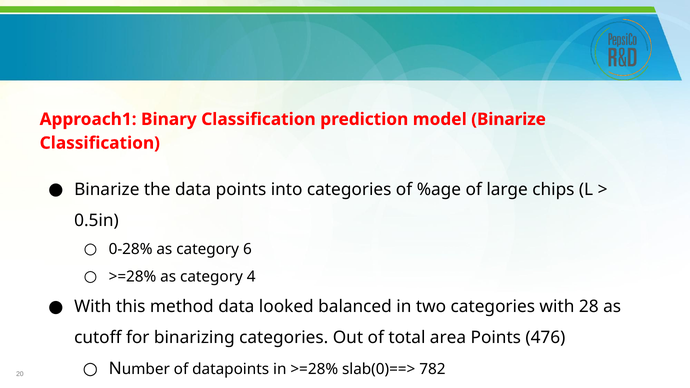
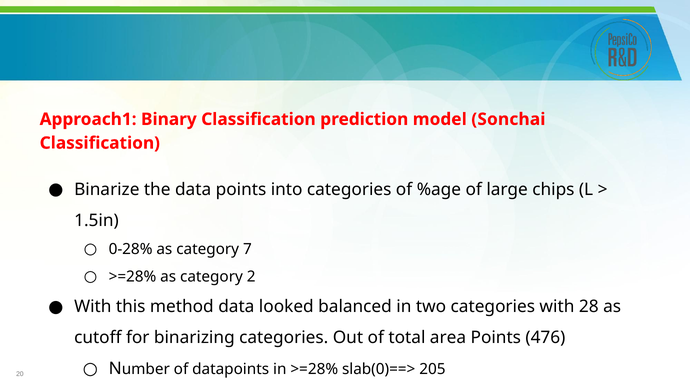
model Binarize: Binarize -> Sonchai
0.5in: 0.5in -> 1.5in
6: 6 -> 7
4: 4 -> 2
782: 782 -> 205
